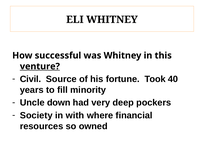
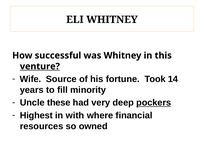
Civil: Civil -> Wife
40: 40 -> 14
down: down -> these
pockers underline: none -> present
Society: Society -> Highest
